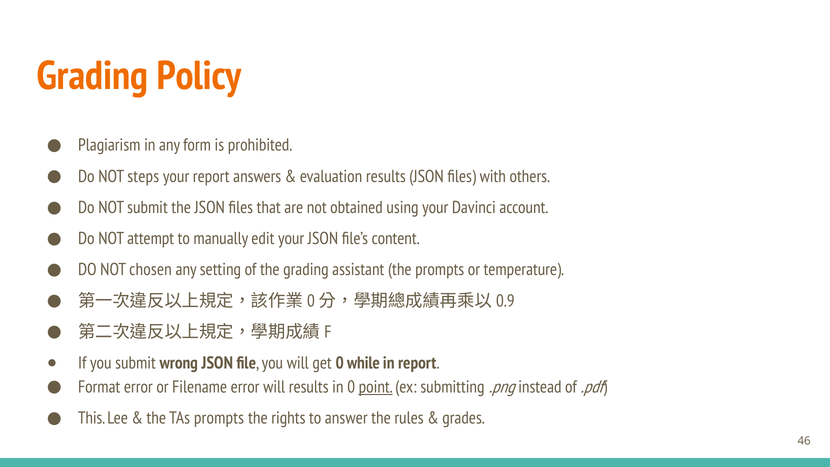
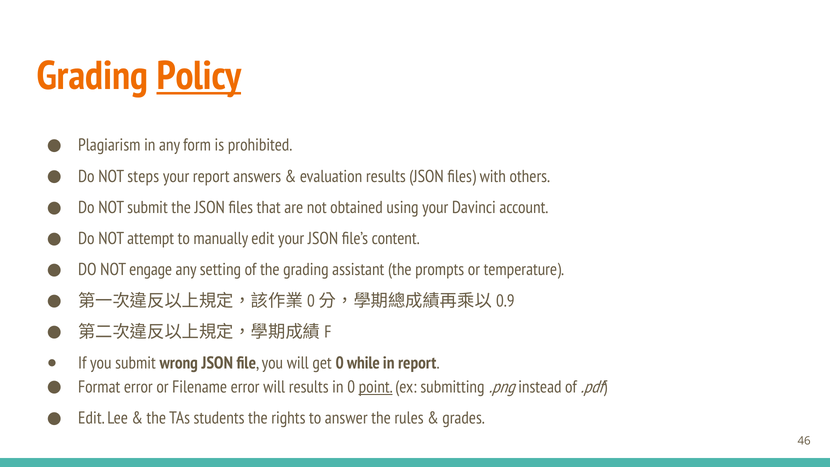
Policy underline: none -> present
chosen: chosen -> engage
This at (92, 418): This -> Edit
TAs prompts: prompts -> students
